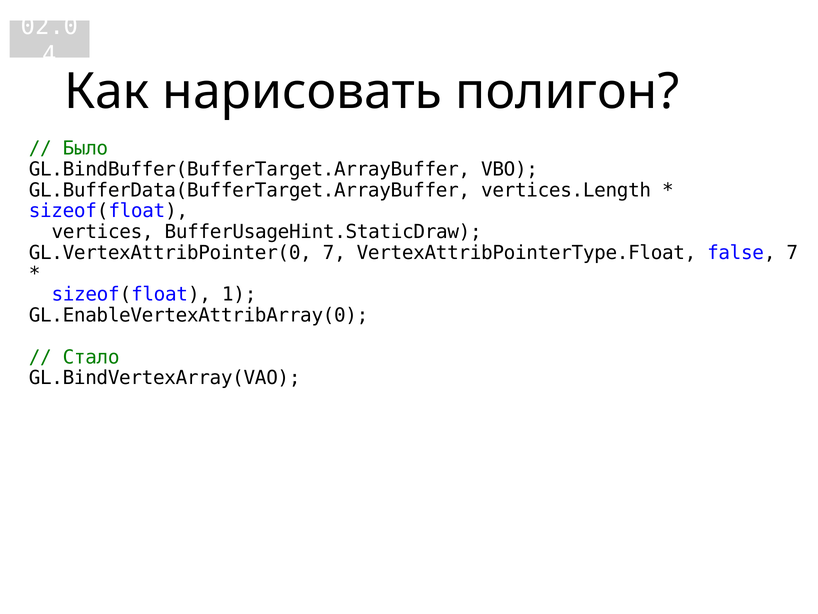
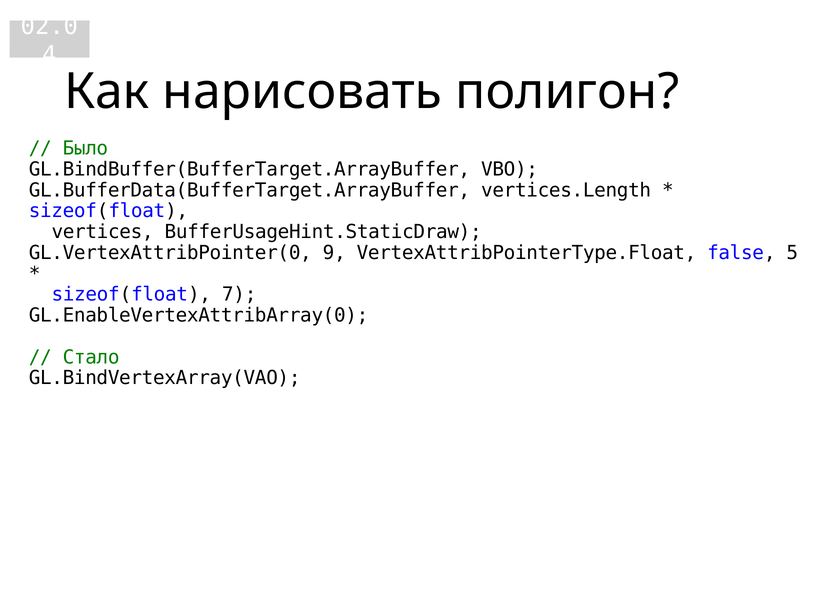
GL.VertexAttribPointer(0 7: 7 -> 9
false 7: 7 -> 5
1: 1 -> 7
